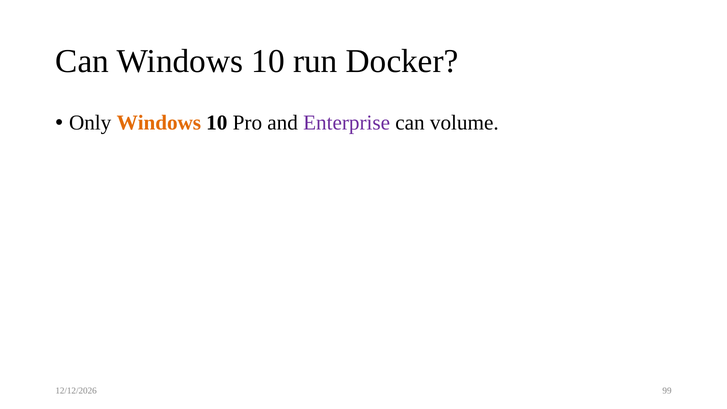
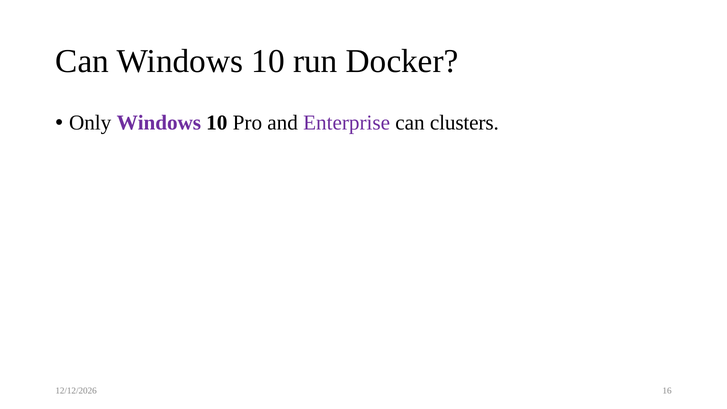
Windows at (159, 123) colour: orange -> purple
volume: volume -> clusters
99: 99 -> 16
